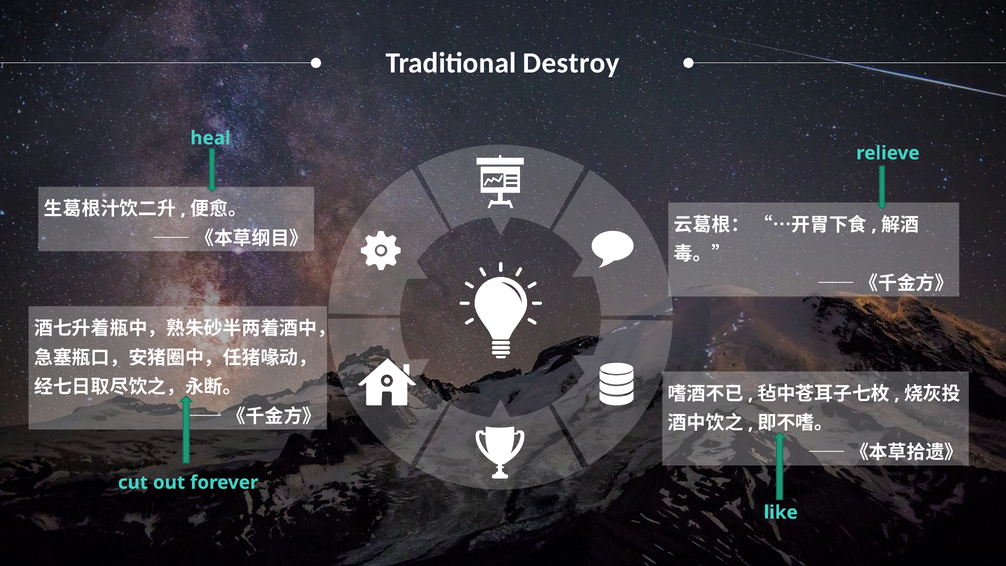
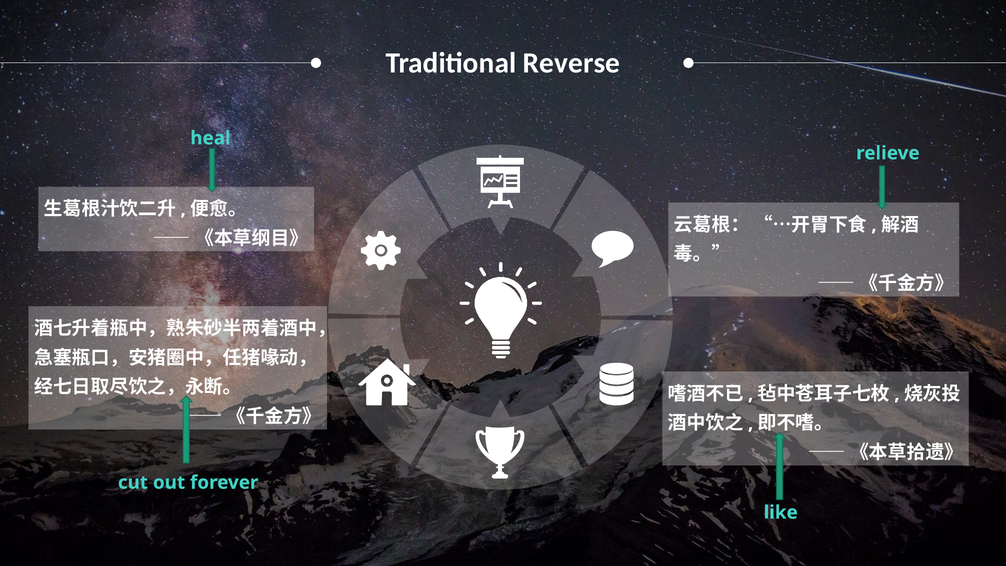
Destroy: Destroy -> Reverse
